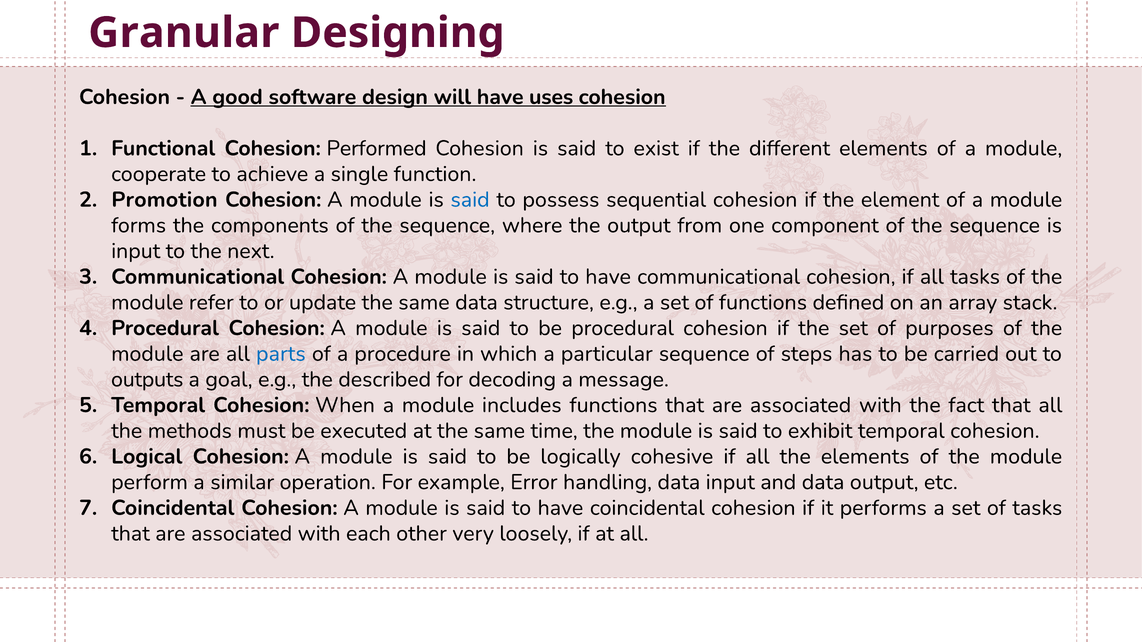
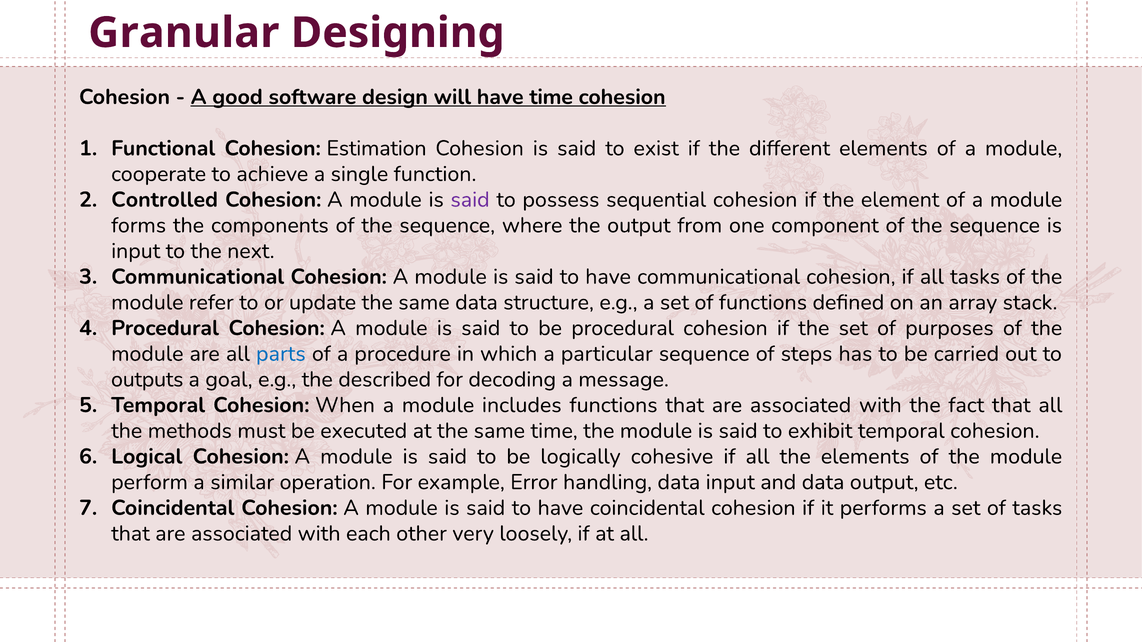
have uses: uses -> time
Performed: Performed -> Estimation
Promotion: Promotion -> Controlled
said at (470, 200) colour: blue -> purple
